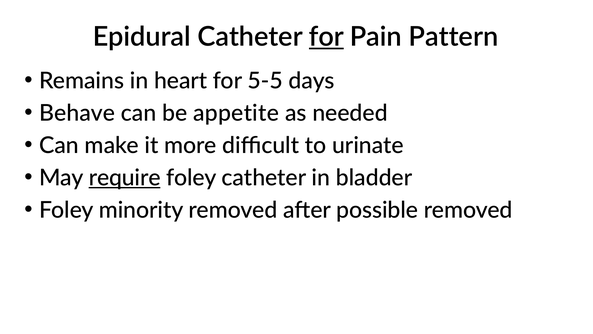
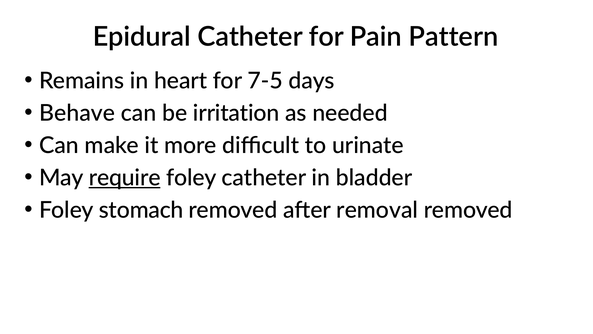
for at (326, 37) underline: present -> none
5-5: 5-5 -> 7-5
appetite: appetite -> irritation
minority: minority -> stomach
possible: possible -> removal
